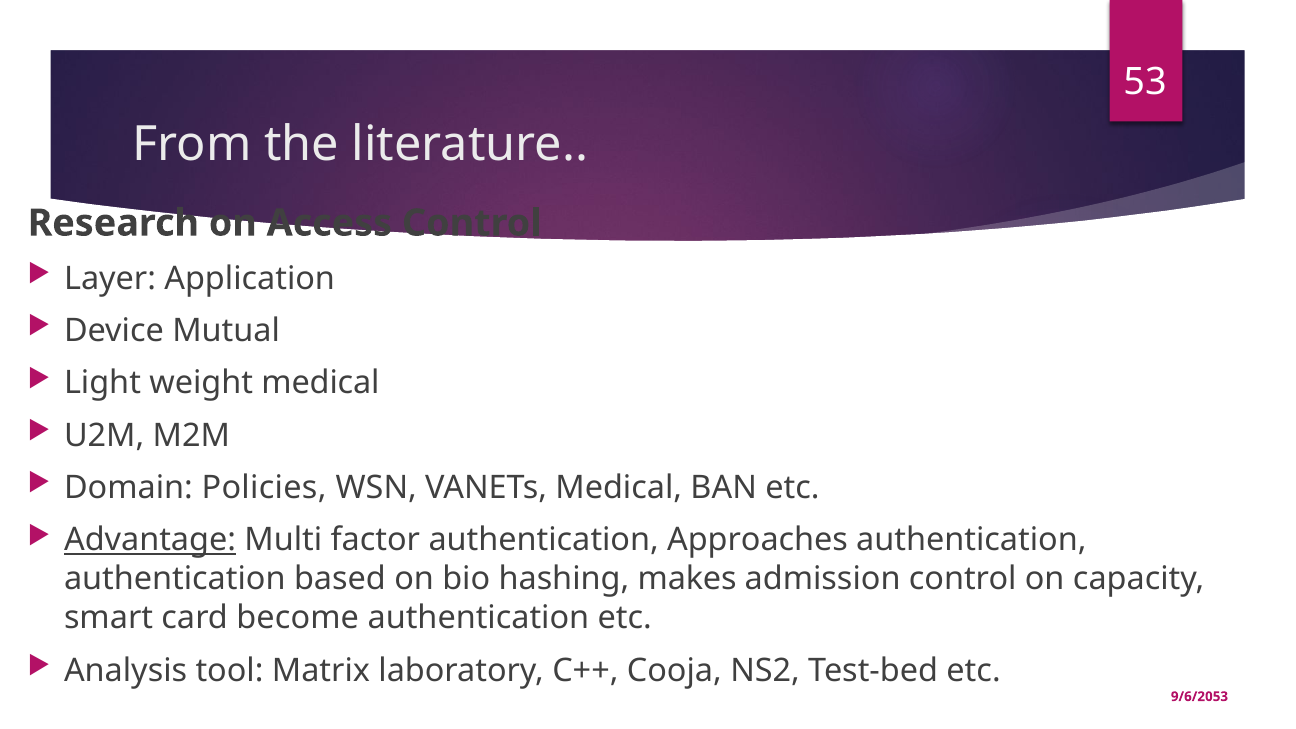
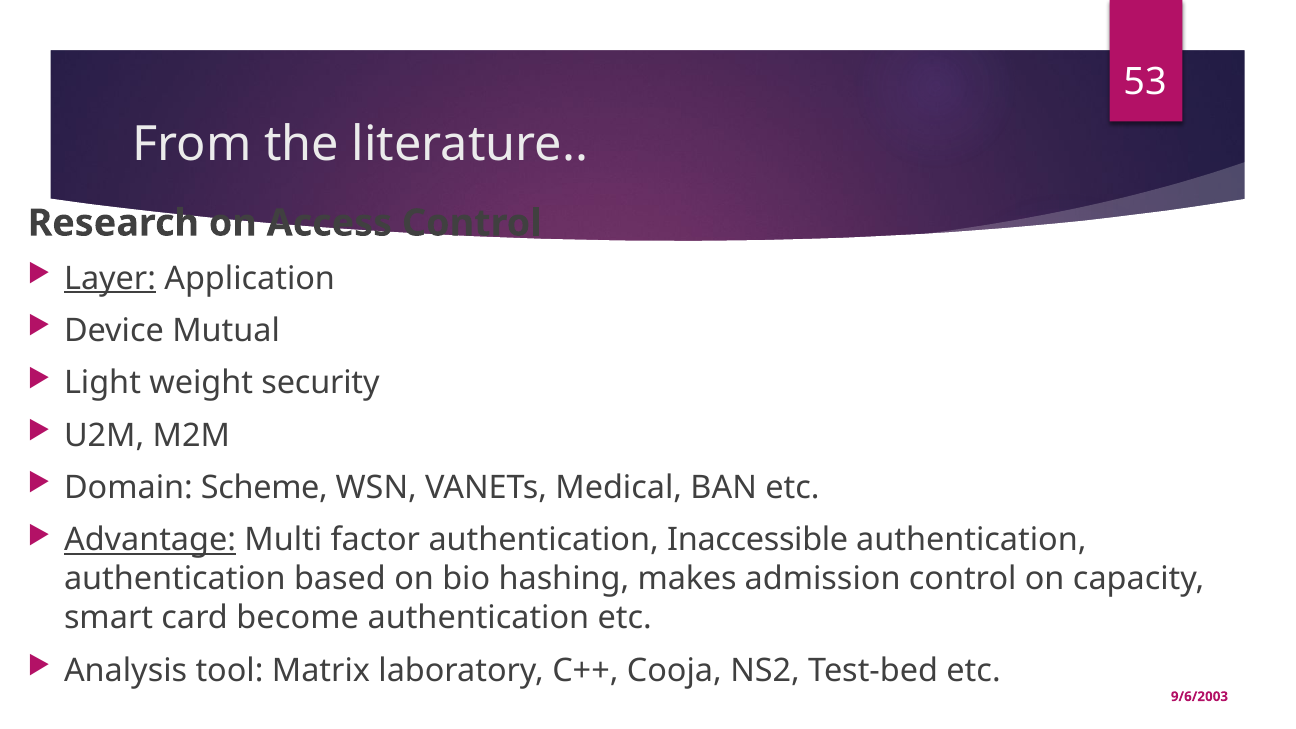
Layer underline: none -> present
weight medical: medical -> security
Policies: Policies -> Scheme
Approaches: Approaches -> Inaccessible
9/6/2053: 9/6/2053 -> 9/6/2003
